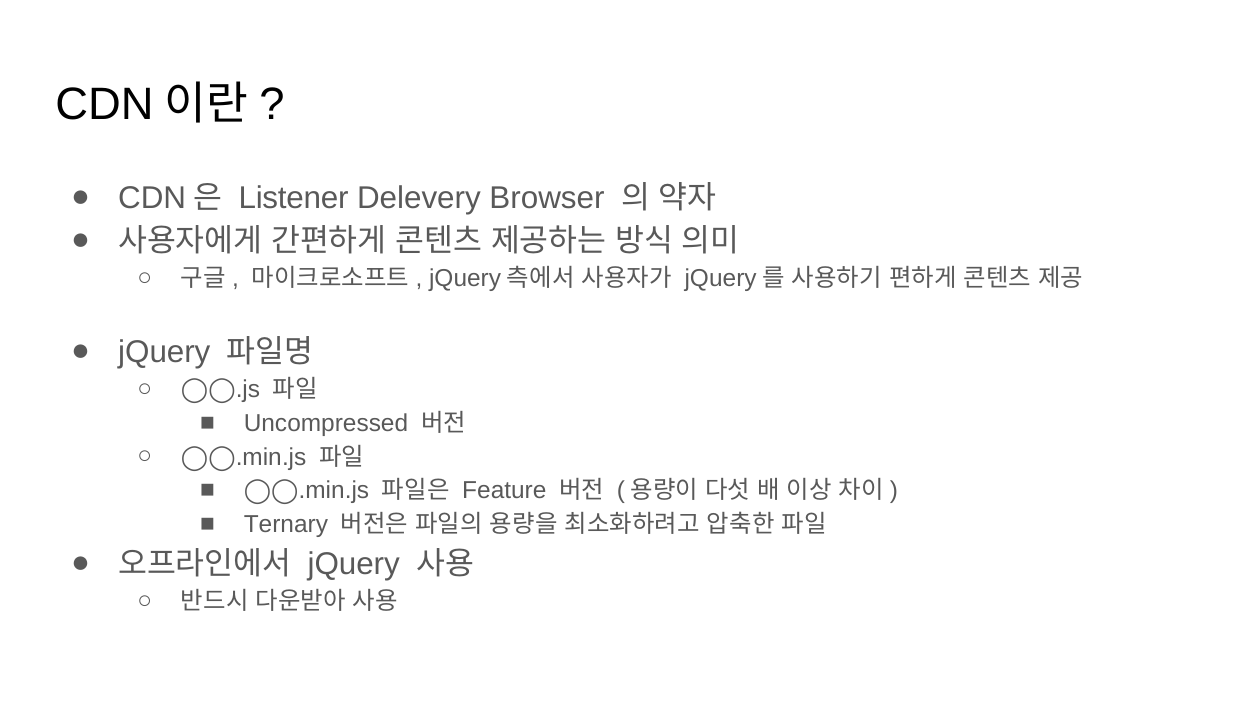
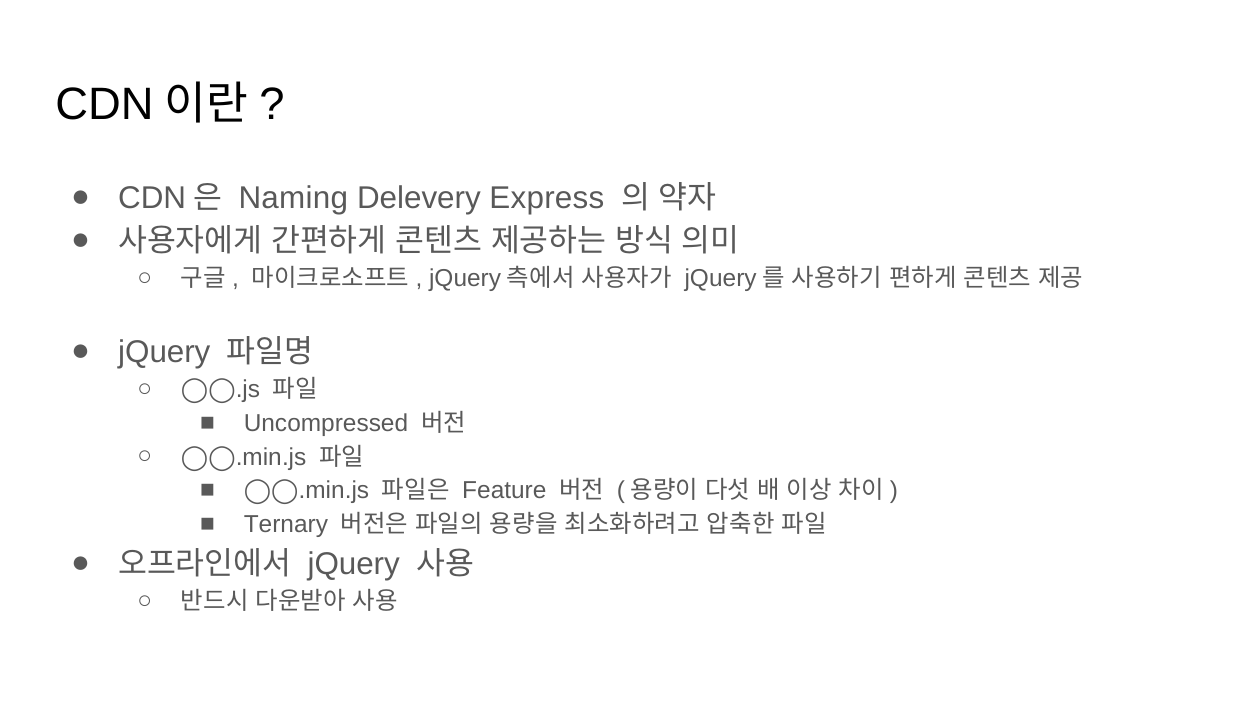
Listener: Listener -> Naming
Browser: Browser -> Express
